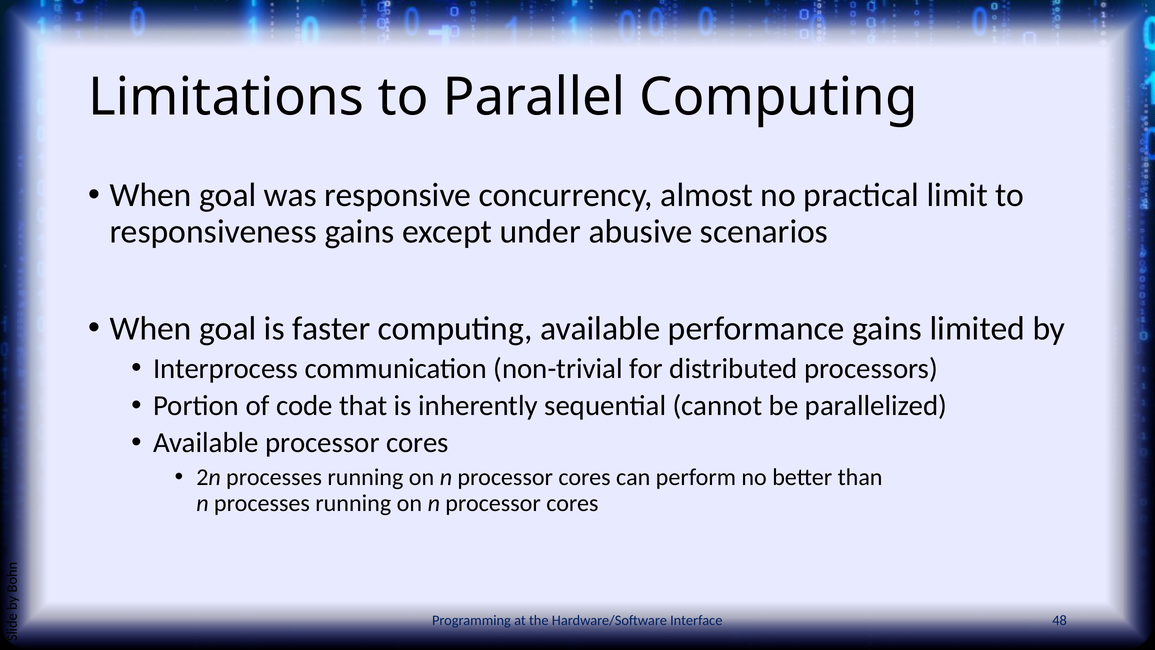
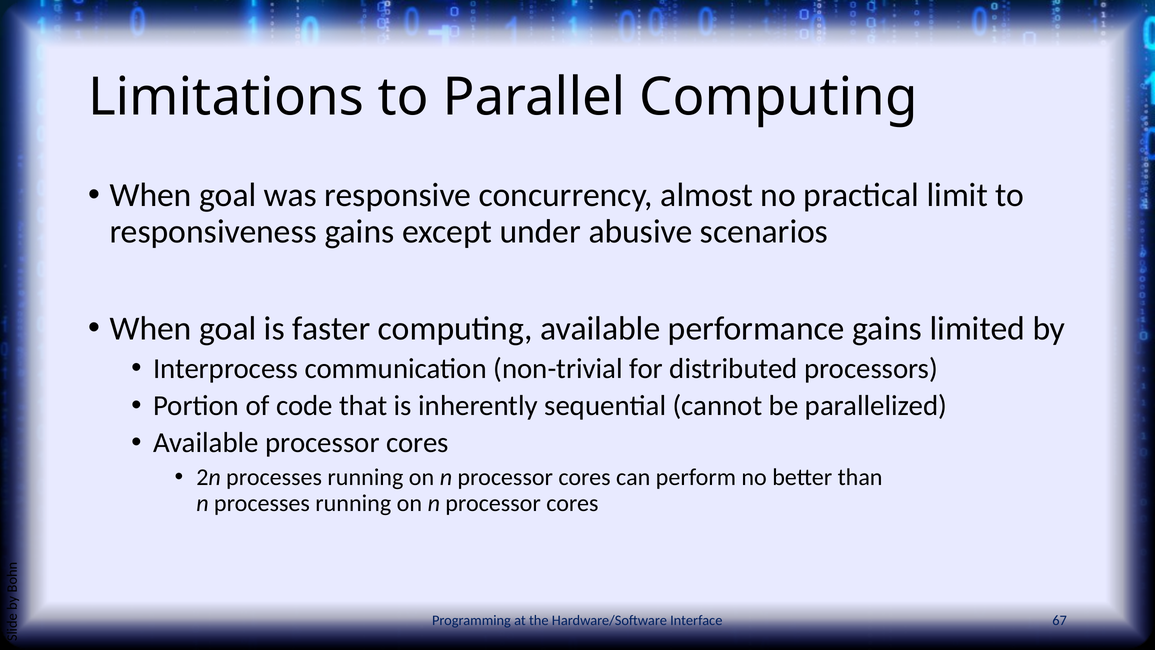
48: 48 -> 67
